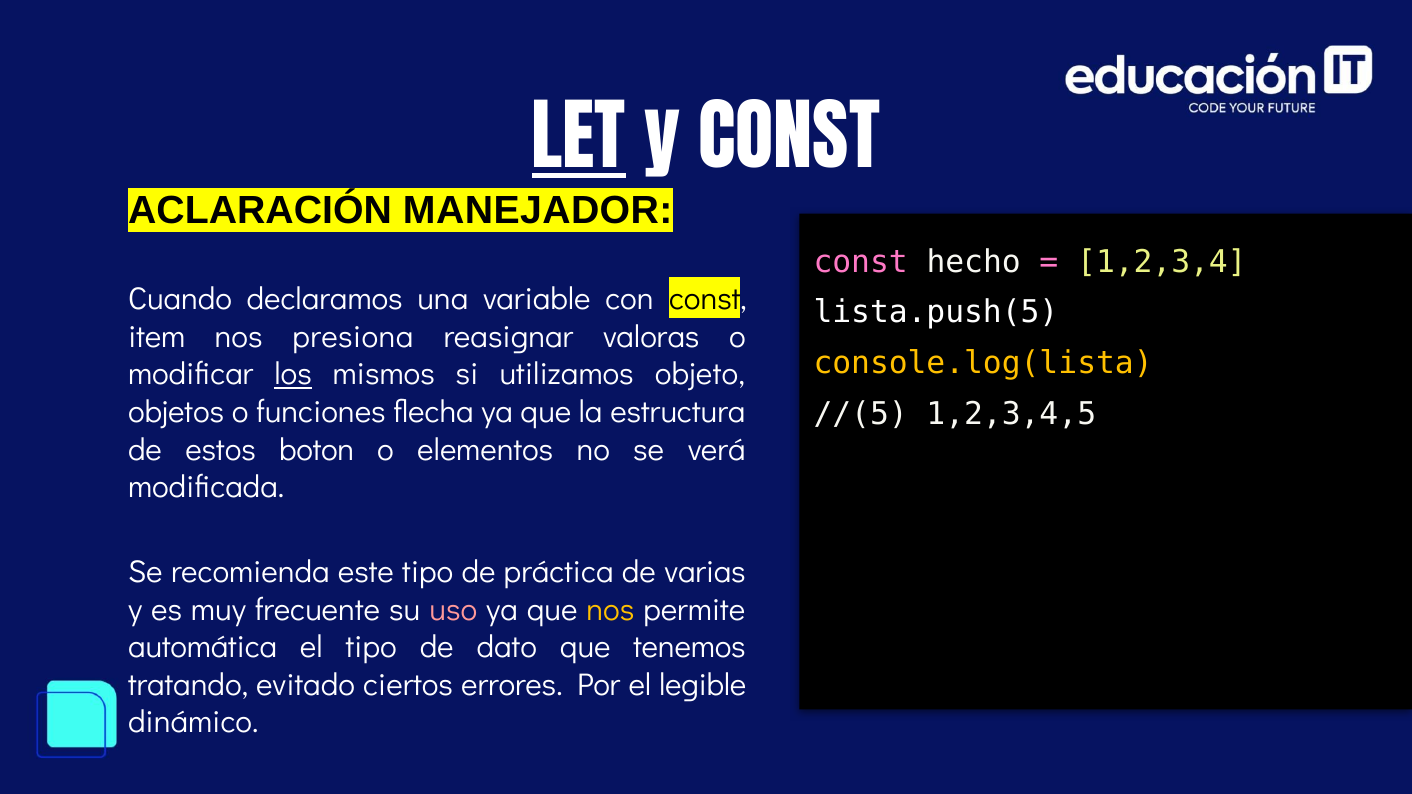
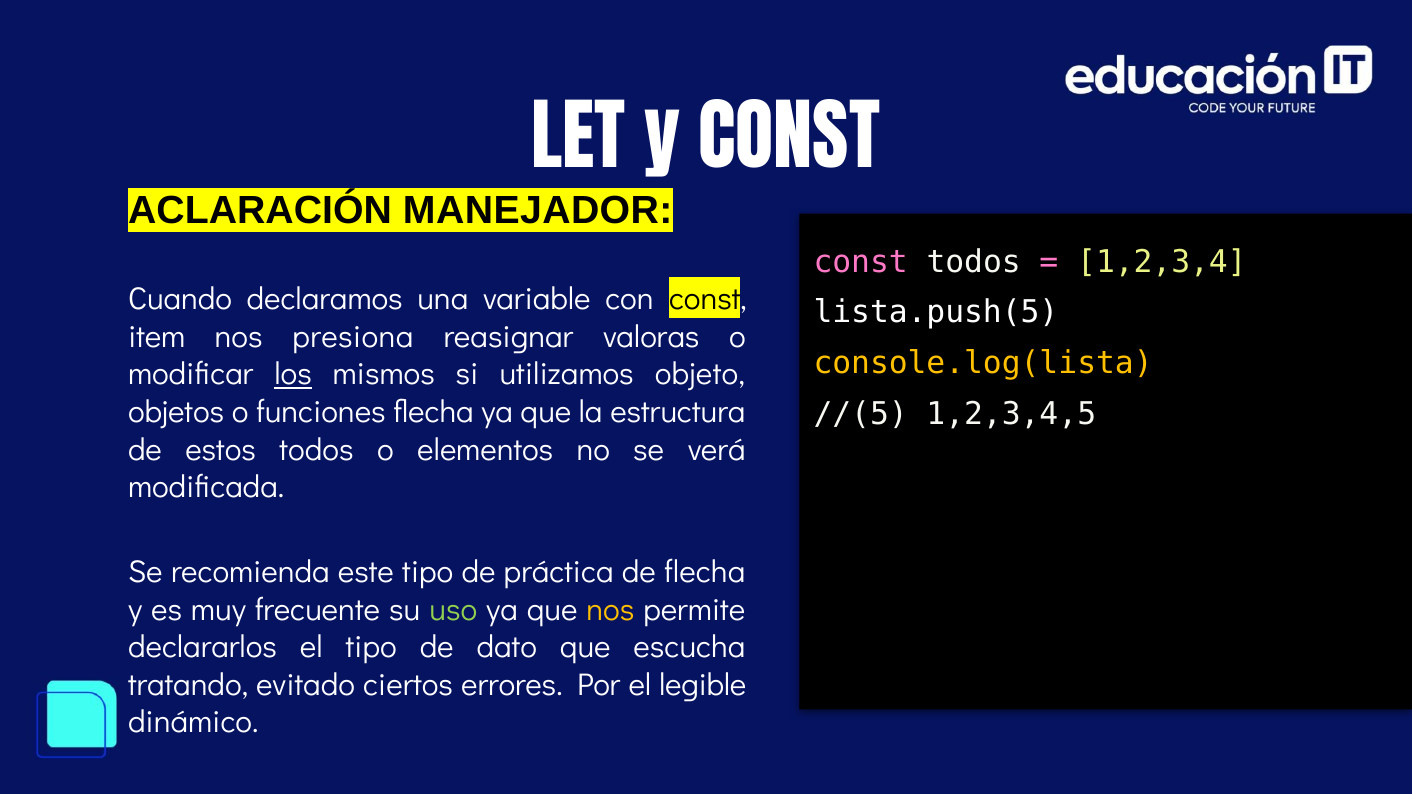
LET underline: present -> none
const hecho: hecho -> todos
estos boton: boton -> todos
de varias: varias -> flecha
uso colour: pink -> light green
automática: automática -> declararlos
tenemos: tenemos -> escucha
